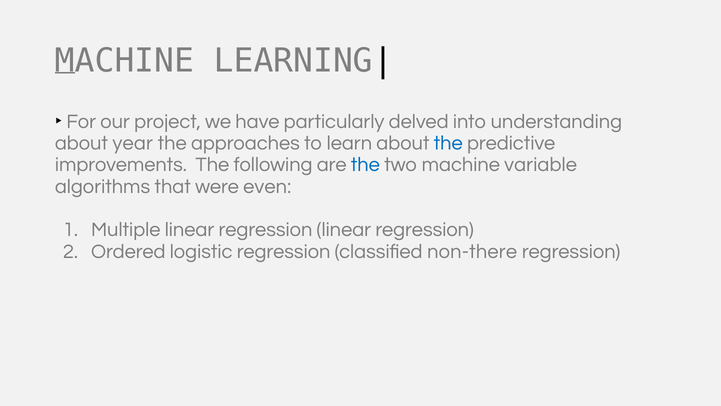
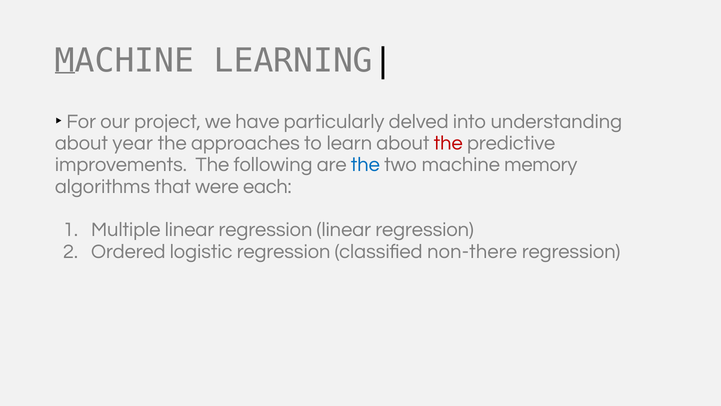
the at (448, 143) colour: blue -> red
variable: variable -> memory
even: even -> each
